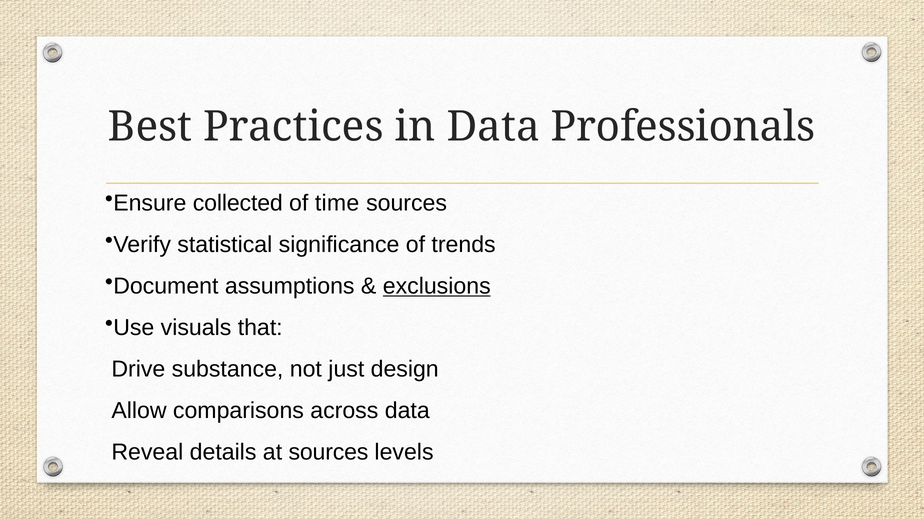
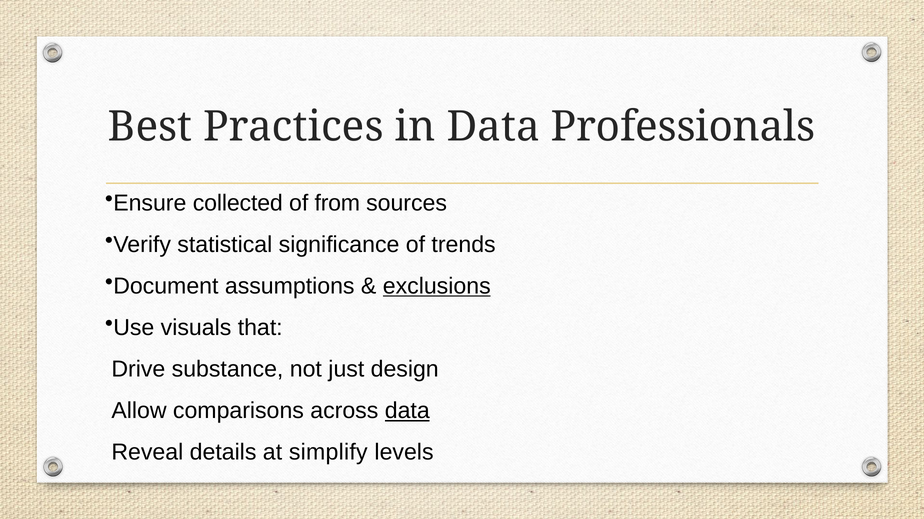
time: time -> from
data at (407, 411) underline: none -> present
at sources: sources -> simplify
